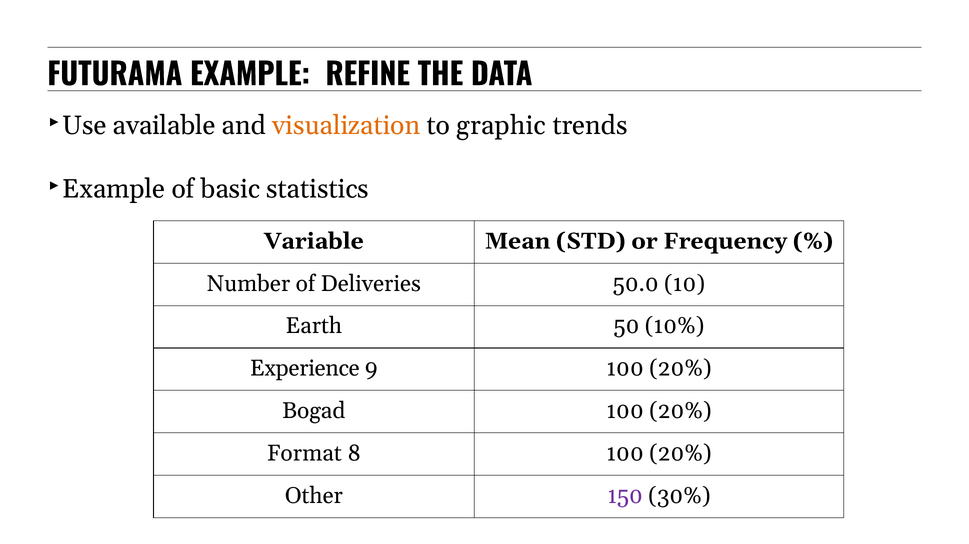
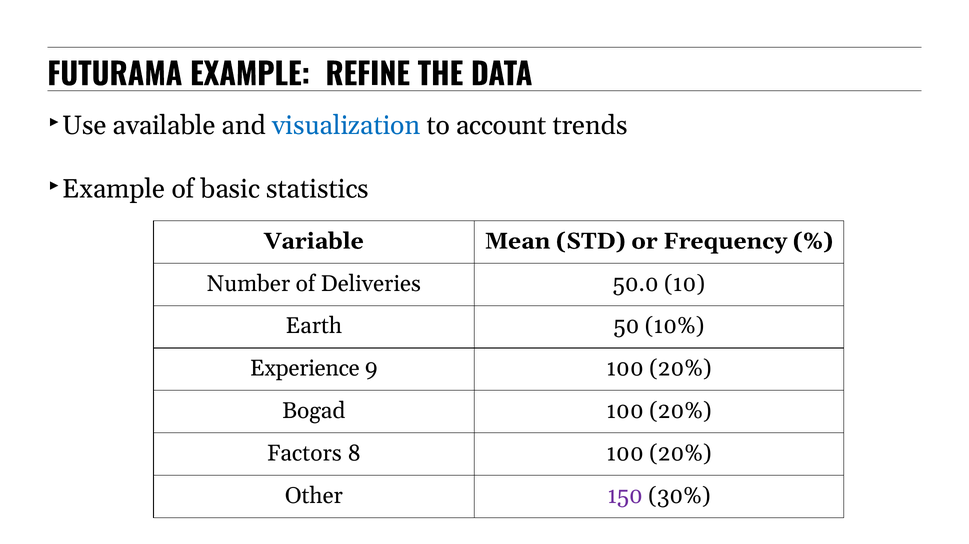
visualization colour: orange -> blue
graphic: graphic -> account
Format: Format -> Factors
